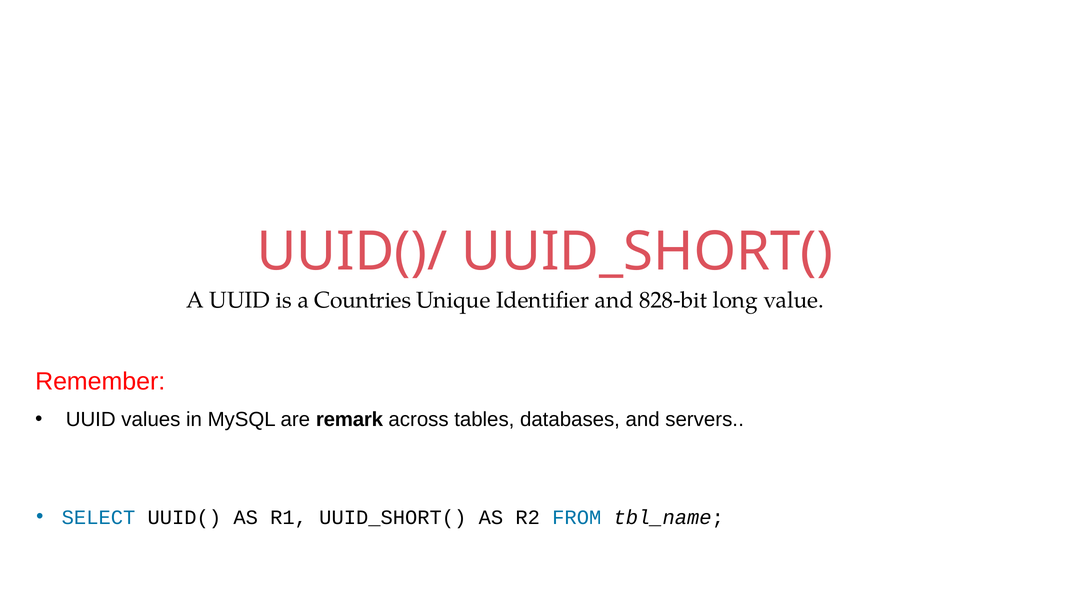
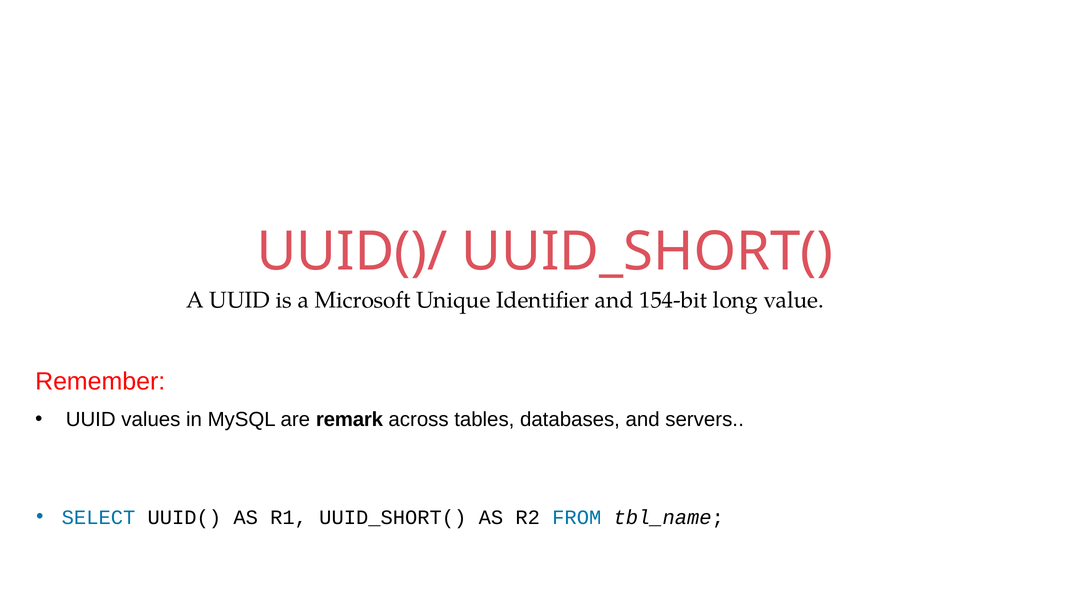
Countries: Countries -> Microsoft
828-bit: 828-bit -> 154-bit
